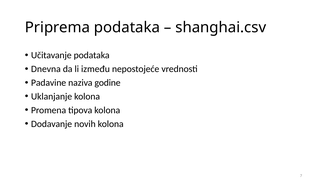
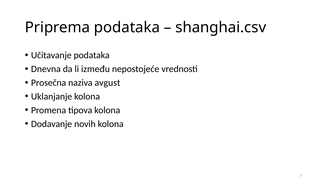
Padavine: Padavine -> Prosečna
godine: godine -> avgust
